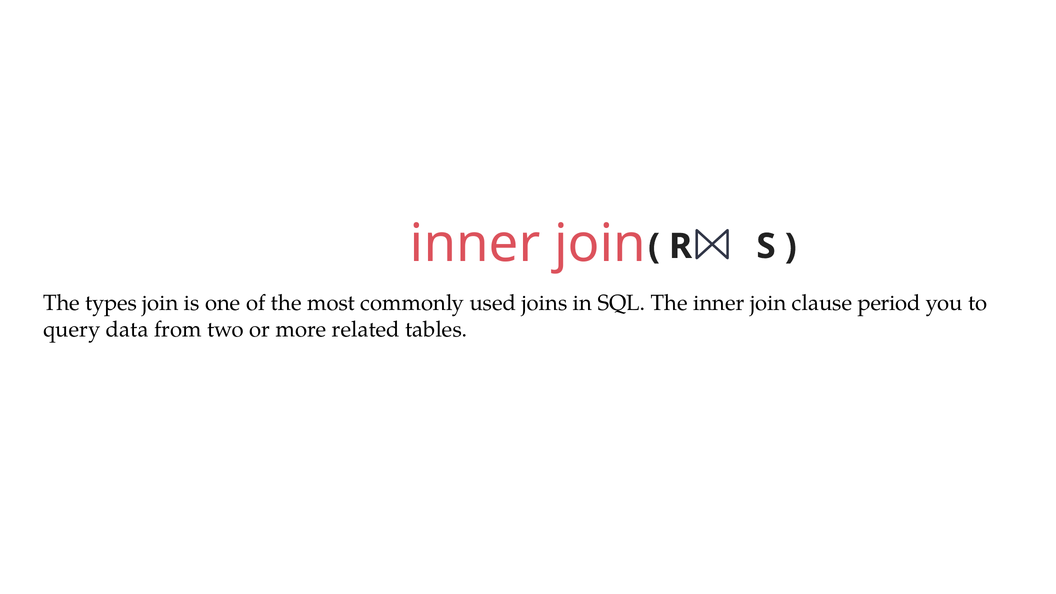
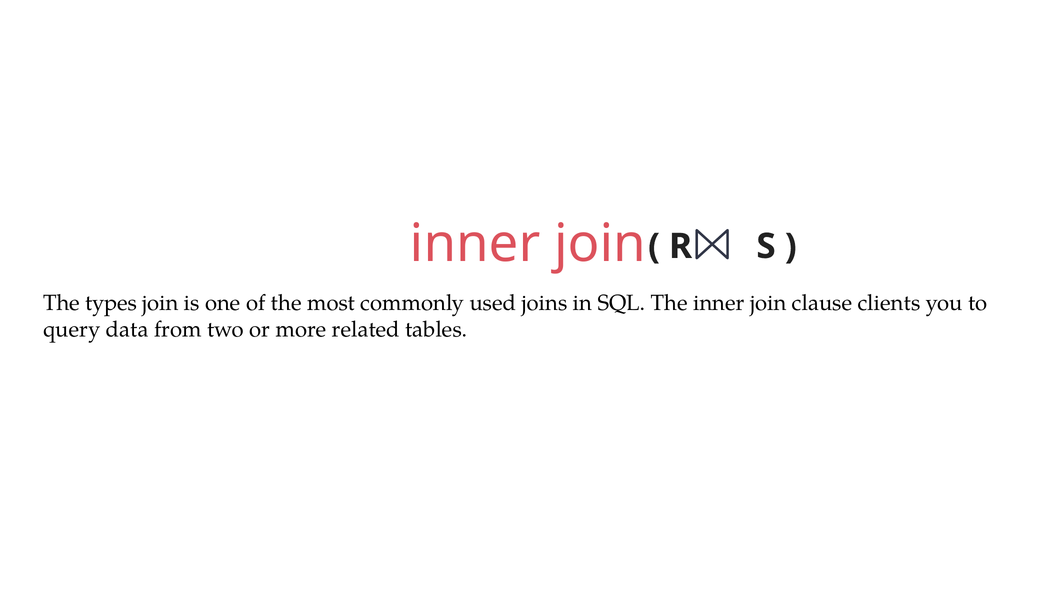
period: period -> clients
